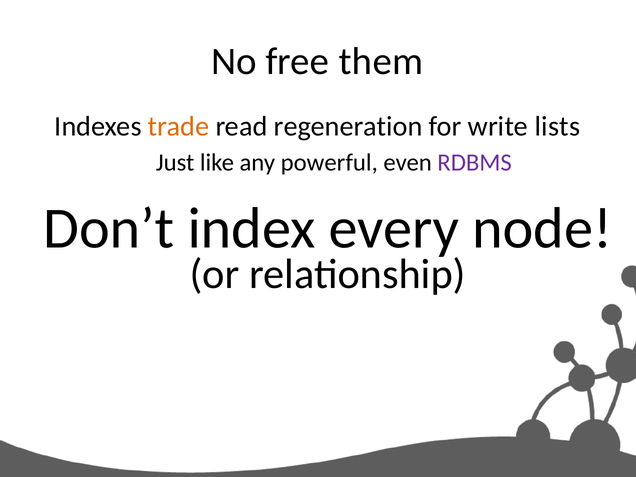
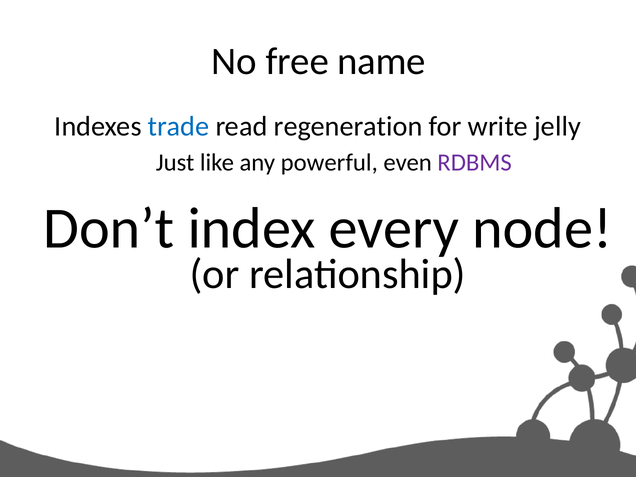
them: them -> name
trade colour: orange -> blue
lists: lists -> jelly
